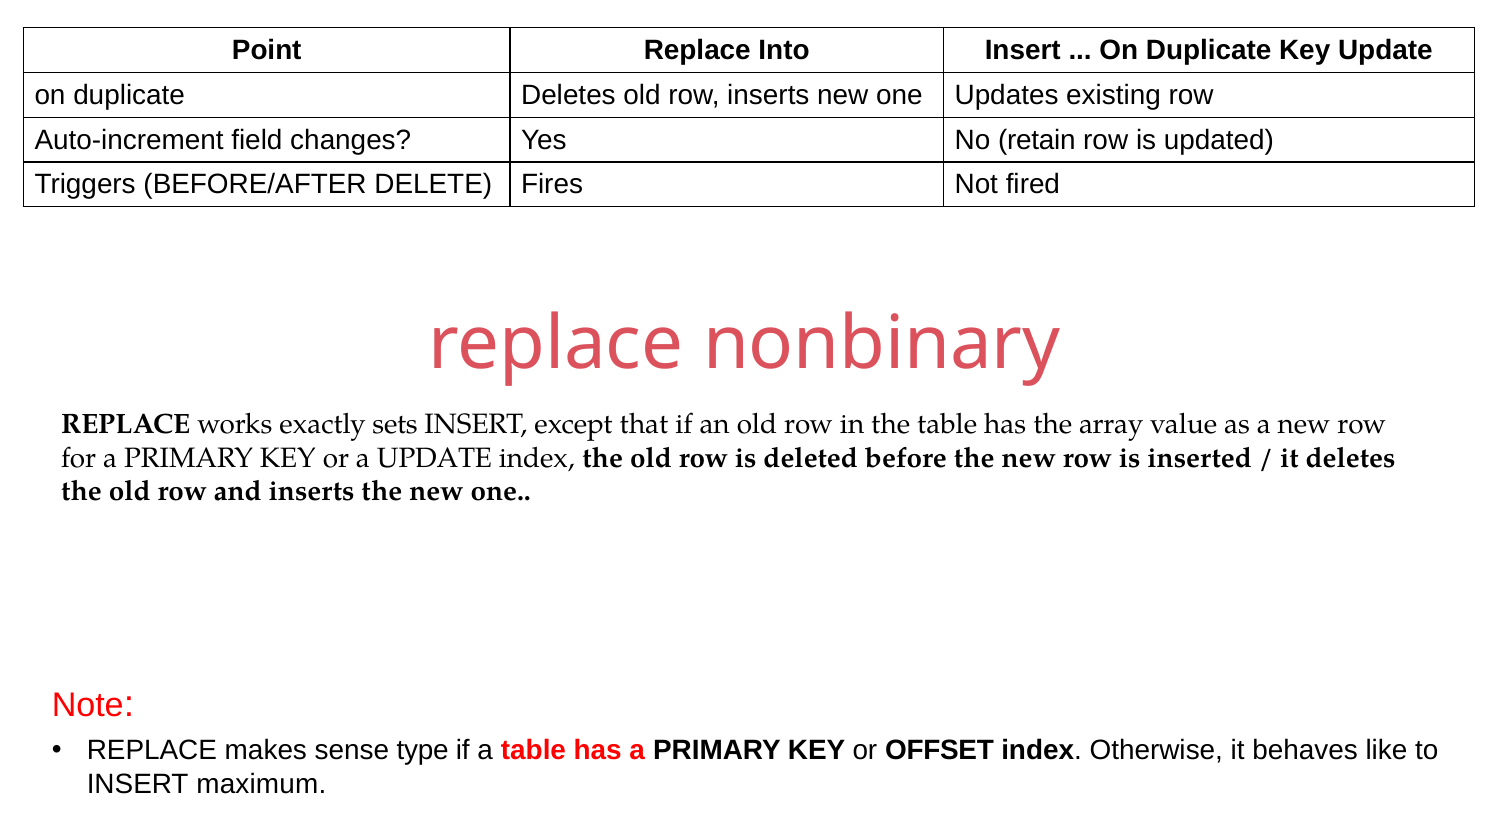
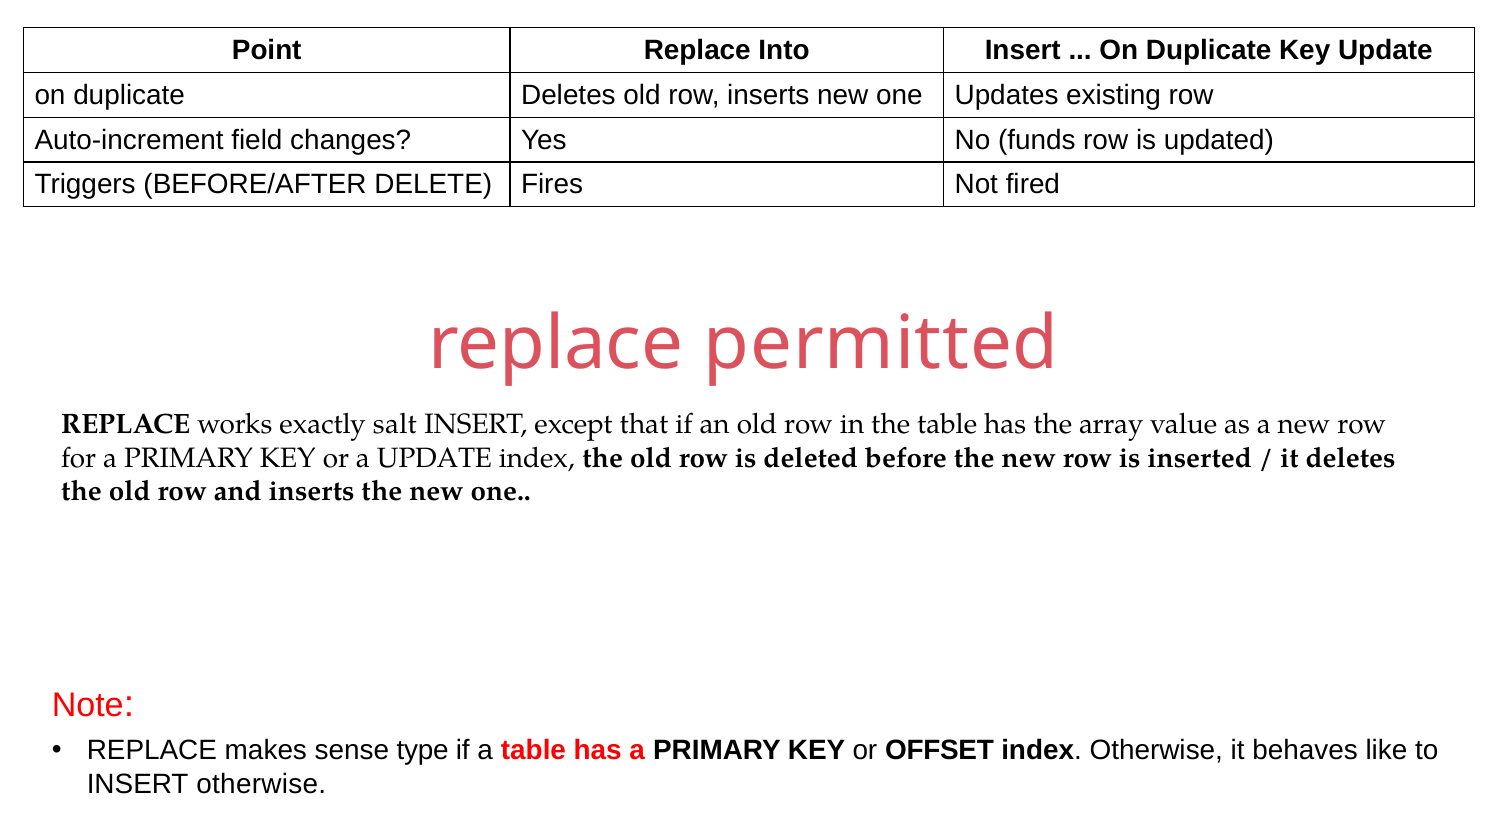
retain: retain -> funds
nonbinary: nonbinary -> permitted
sets: sets -> salt
INSERT maximum: maximum -> otherwise
